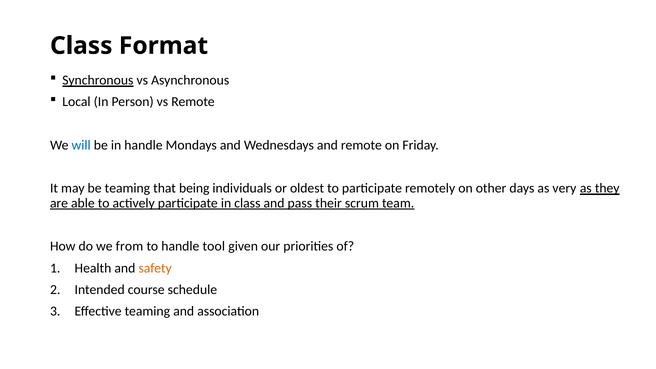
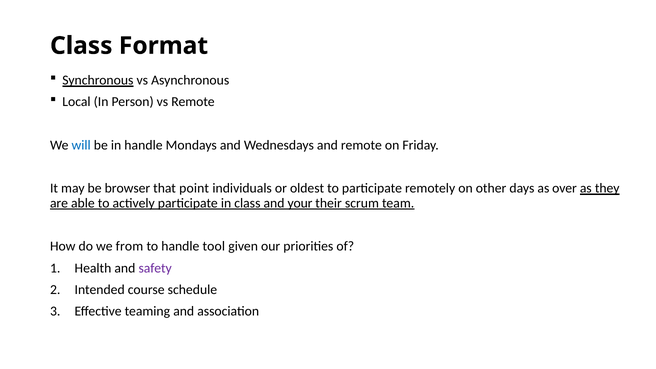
be teaming: teaming -> browser
being: being -> point
very: very -> over
pass: pass -> your
safety colour: orange -> purple
